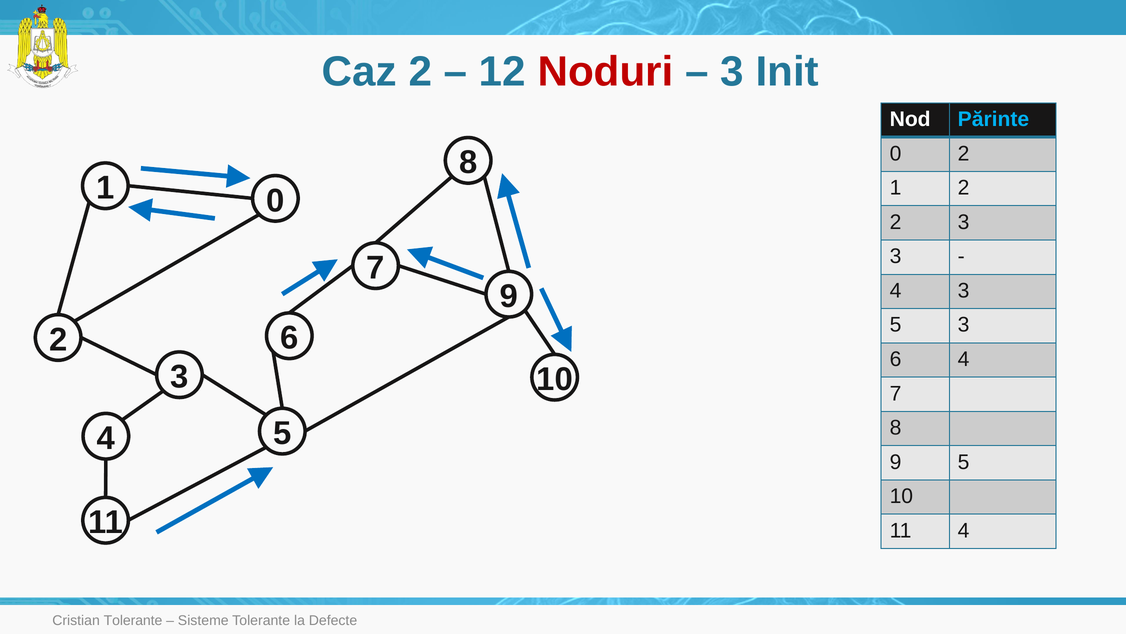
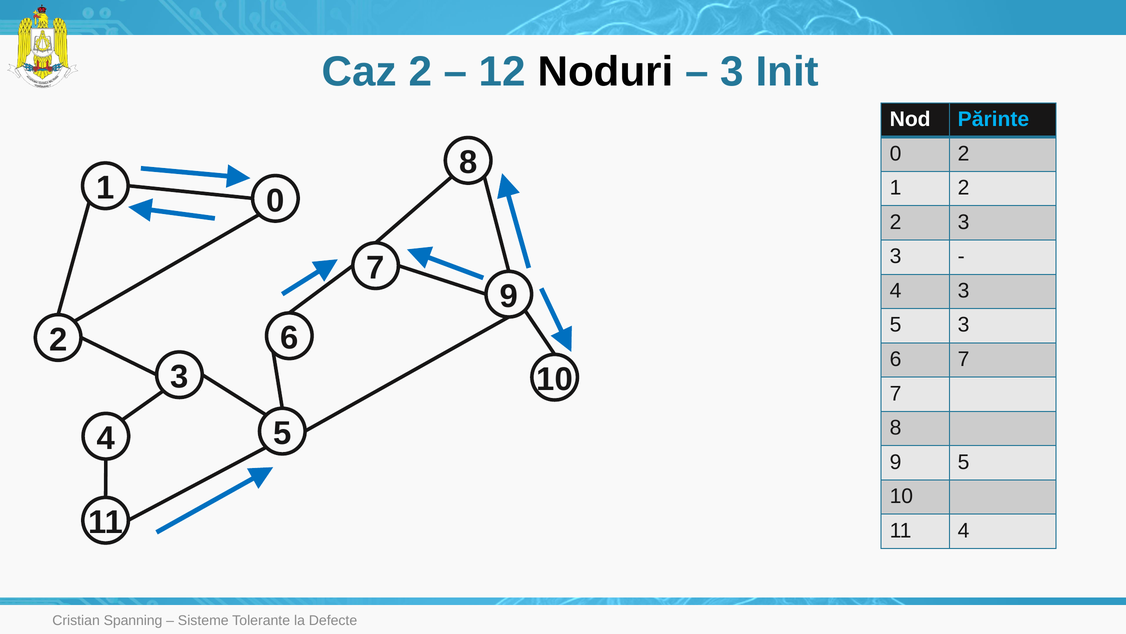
Noduri colour: red -> black
4 at (964, 359): 4 -> 7
Cristian Tolerante: Tolerante -> Spanning
